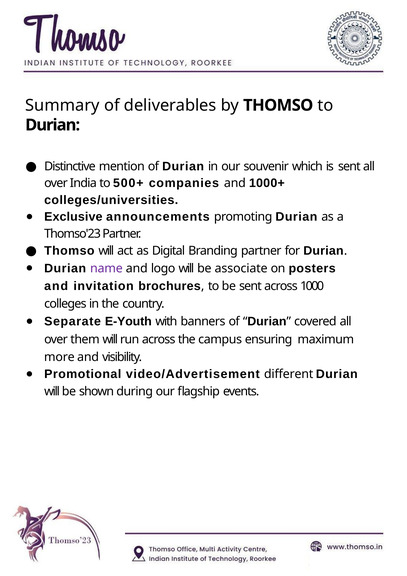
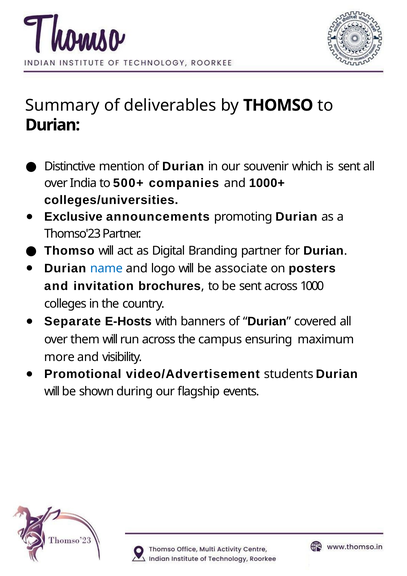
name colour: purple -> blue
E-Youth: E-Youth -> E-Hosts
different: different -> students
